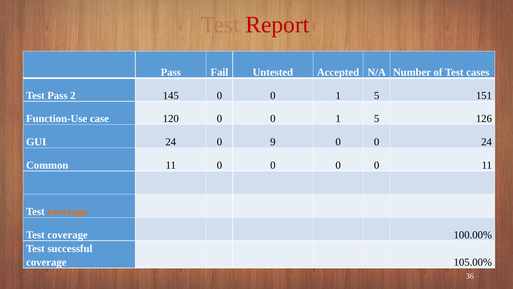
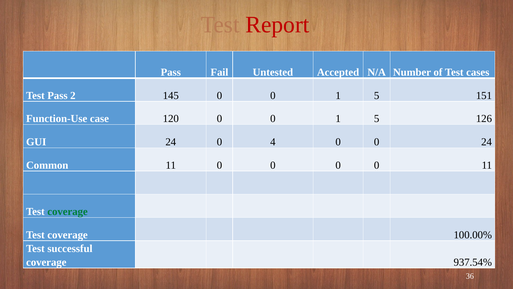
9: 9 -> 4
coverage at (68, 211) colour: orange -> green
105.00%: 105.00% -> 937.54%
